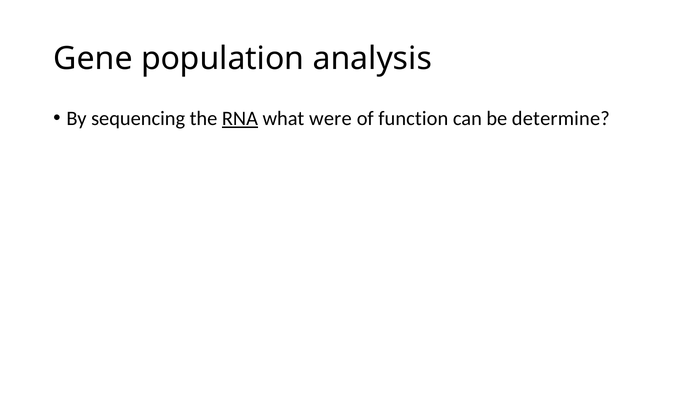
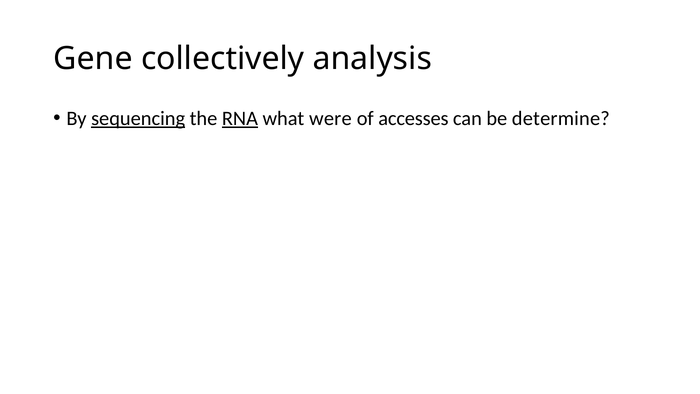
population: population -> collectively
sequencing underline: none -> present
function: function -> accesses
